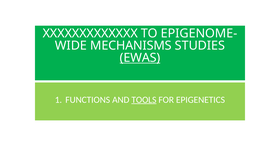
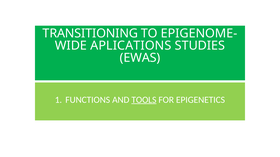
XXXXXXXXXXXXX: XXXXXXXXXXXXX -> TRANSITIONING
MECHANISMS: MECHANISMS -> APLICATIONS
EWAS underline: present -> none
